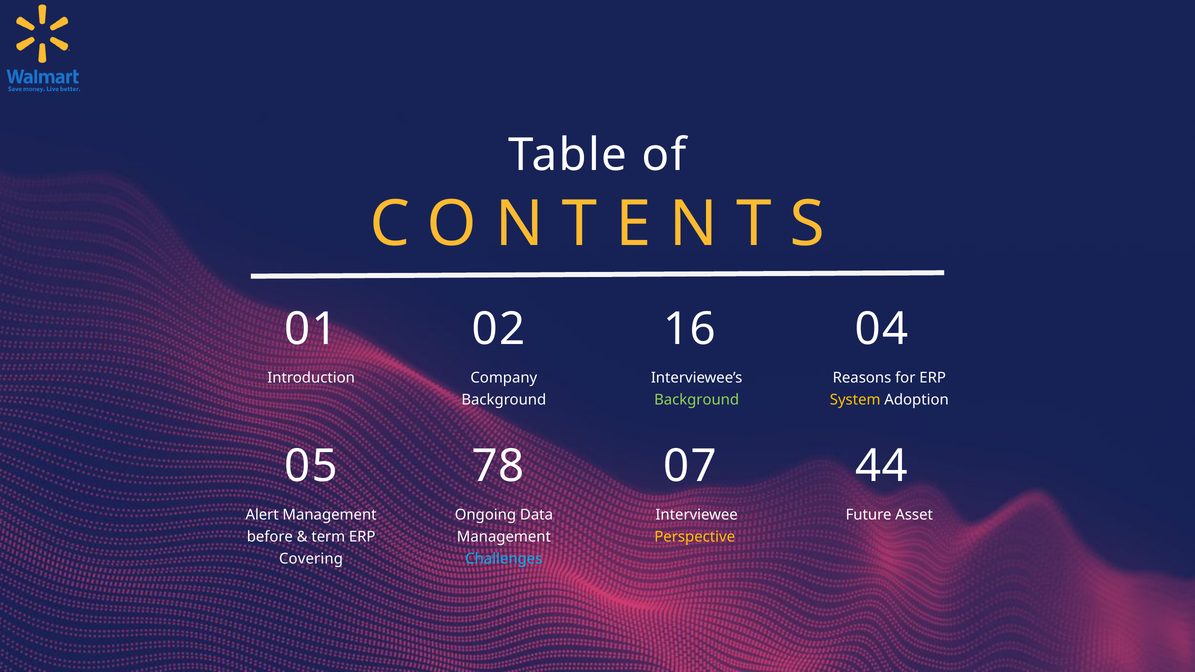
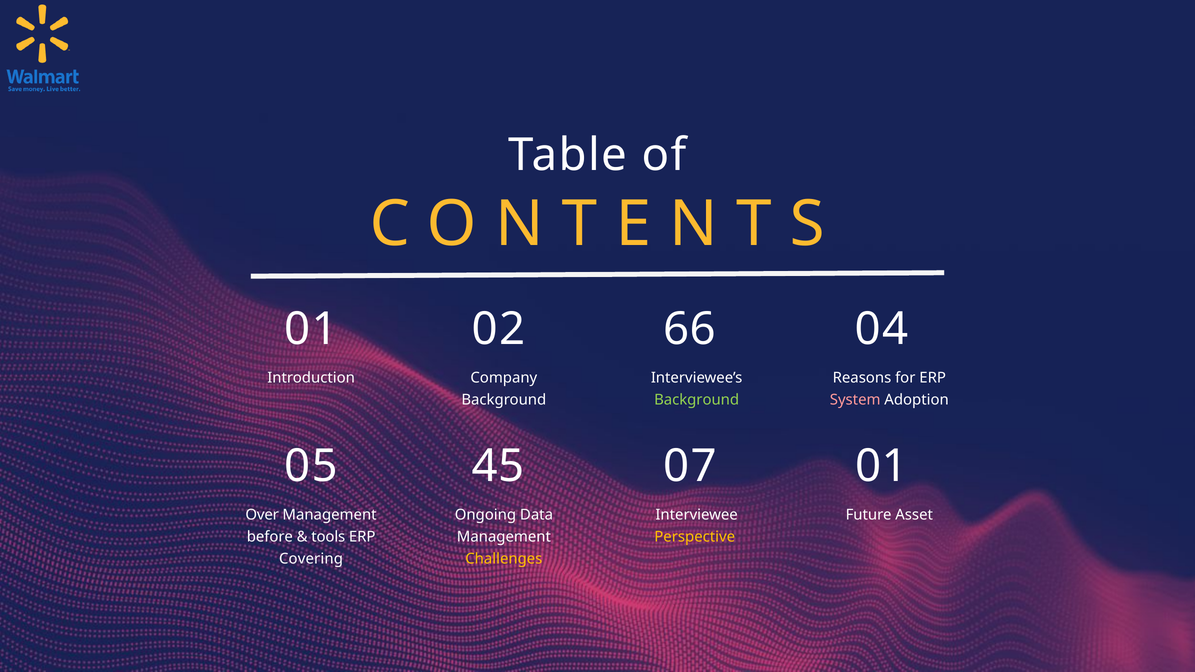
16: 16 -> 66
System colour: yellow -> pink
78: 78 -> 45
07 44: 44 -> 01
Alert: Alert -> Over
term: term -> tools
Challenges colour: light blue -> yellow
